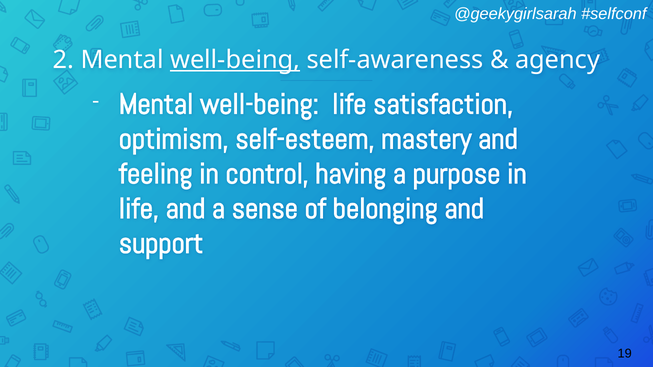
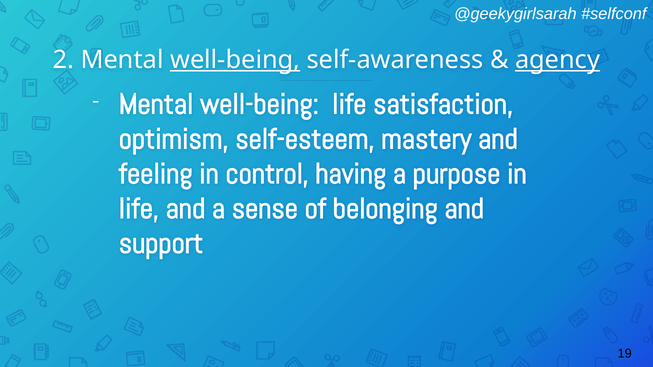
agency underline: none -> present
